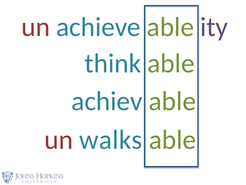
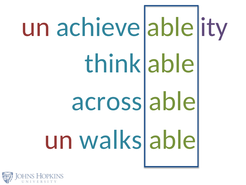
achiev: achiev -> across
